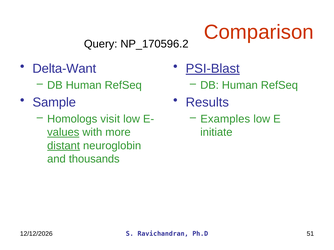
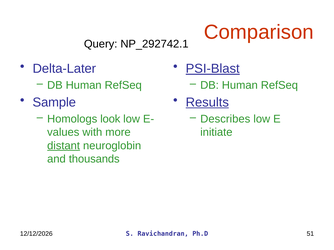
NP_170596.2: NP_170596.2 -> NP_292742.1
Delta-Want: Delta-Want -> Delta-Later
Results underline: none -> present
visit: visit -> look
Examples: Examples -> Describes
values underline: present -> none
